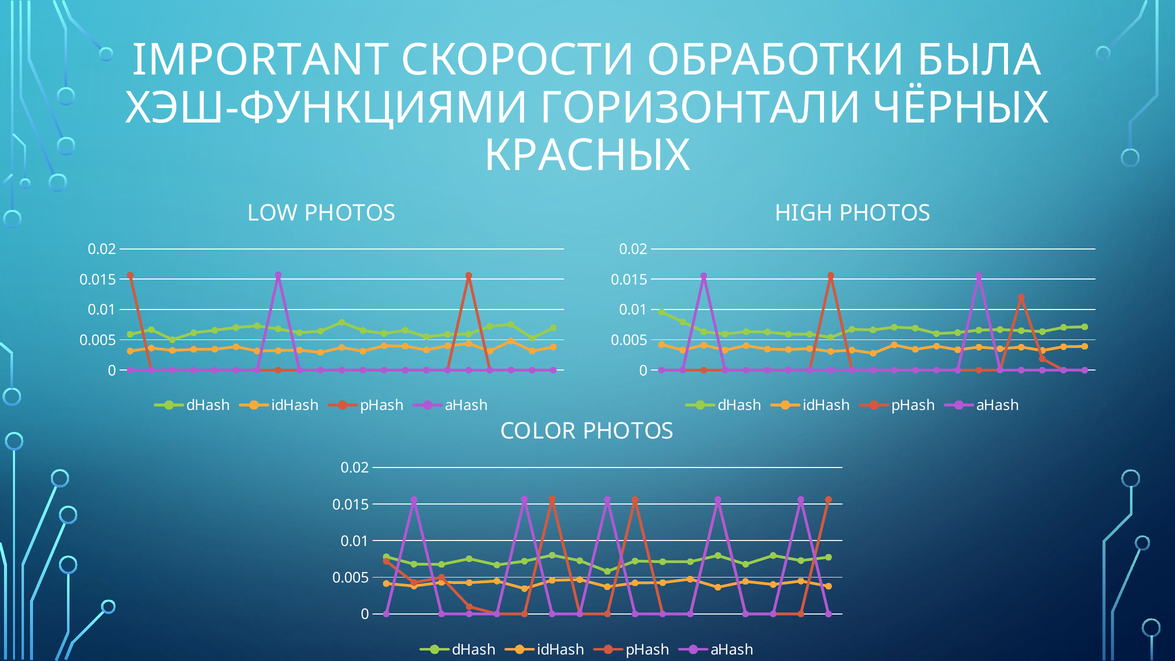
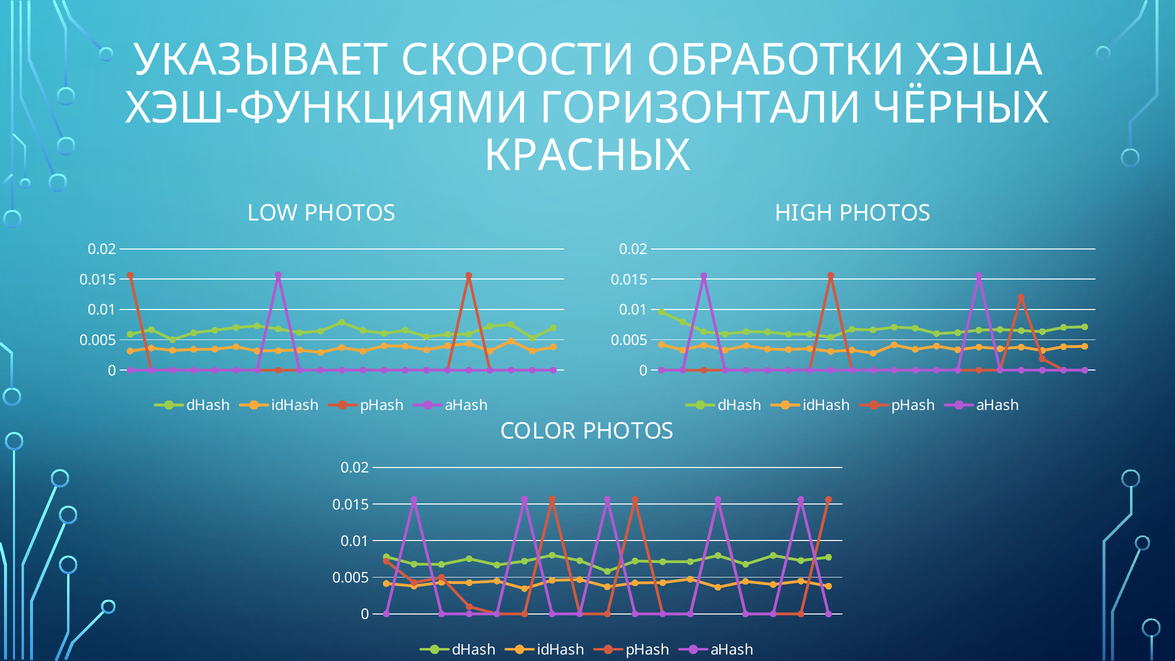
IMPORTANT: IMPORTANT -> УКАЗЫВАЕТ
БЫЛА: БЫЛА -> ХЭША
